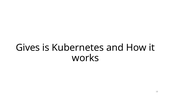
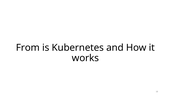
Gives: Gives -> From
